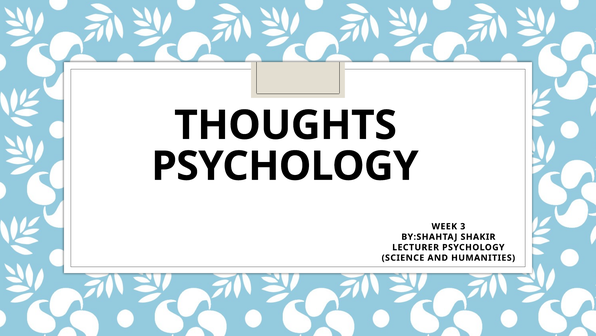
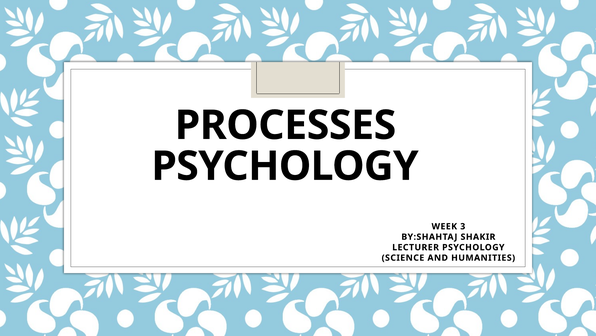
THOUGHTS: THOUGHTS -> PROCESSES
